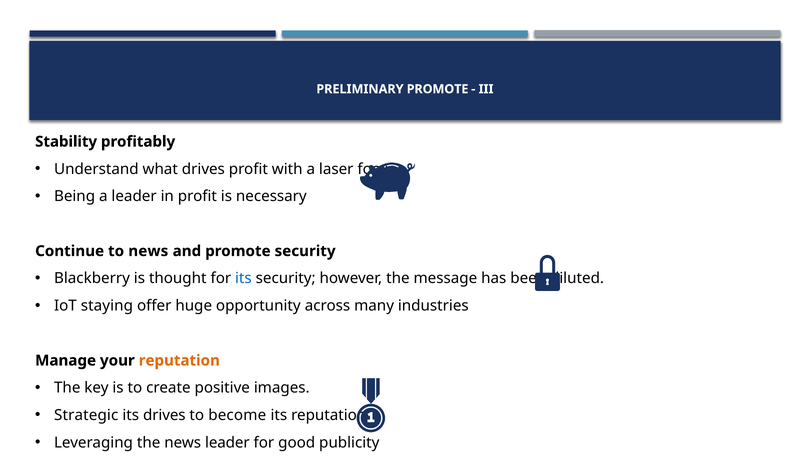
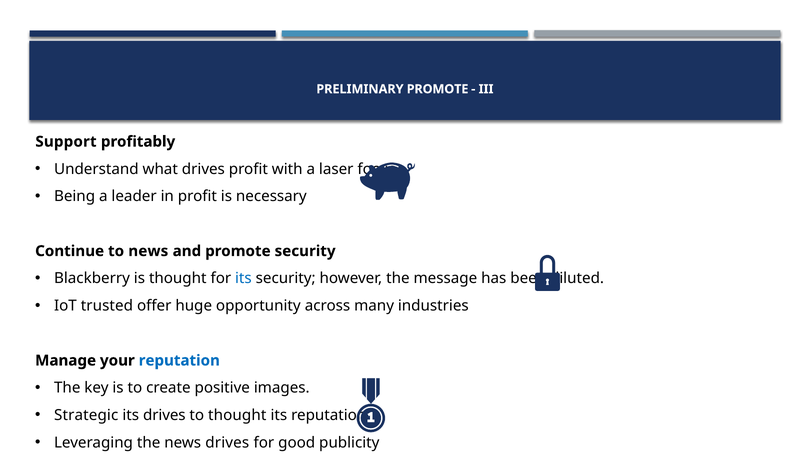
Stability: Stability -> Support
staying: staying -> trusted
reputation at (179, 360) colour: orange -> blue
to become: become -> thought
news leader: leader -> drives
